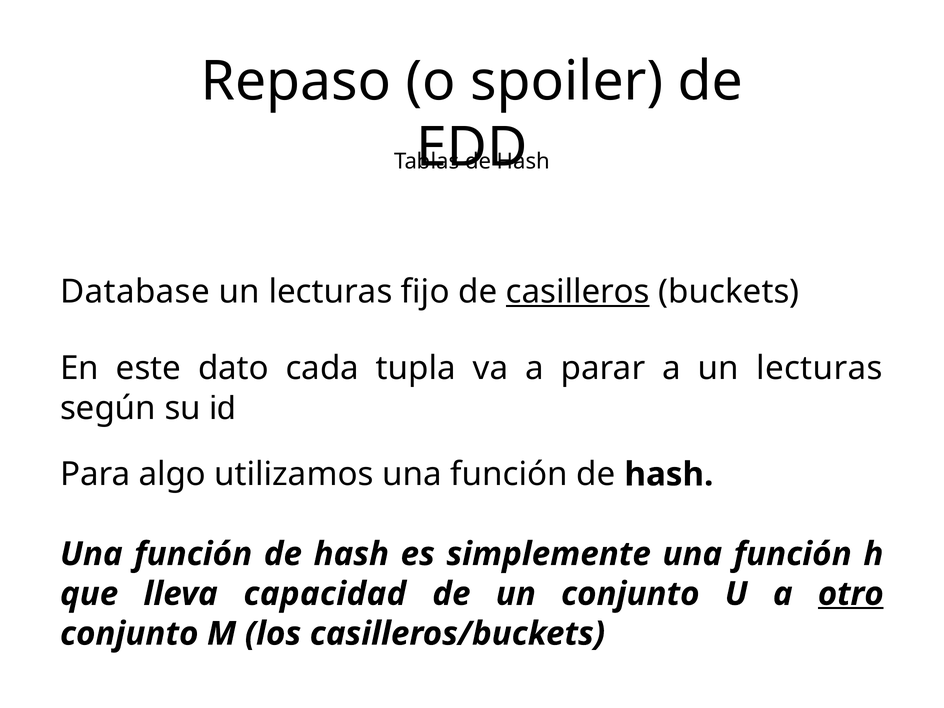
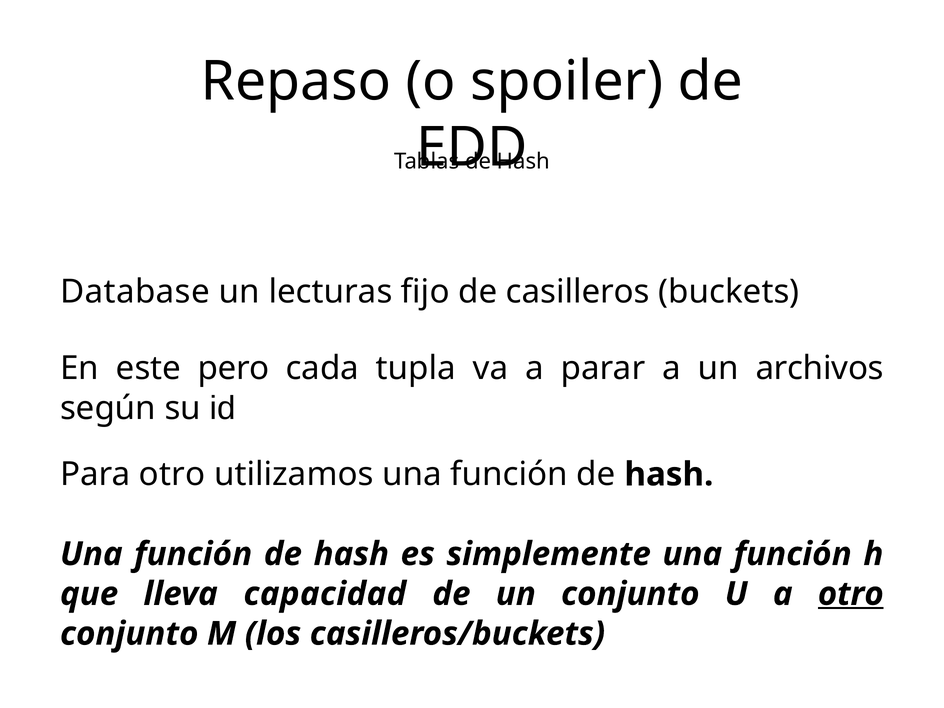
casilleros underline: present -> none
dato: dato -> pero
a un lecturas: lecturas -> archivos
Para algo: algo -> otro
